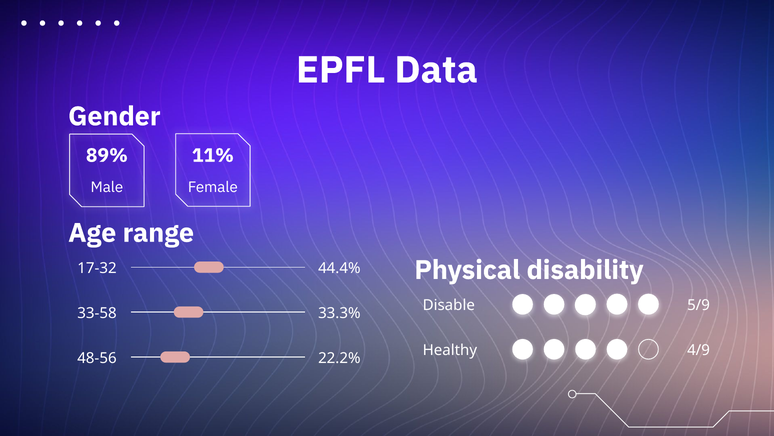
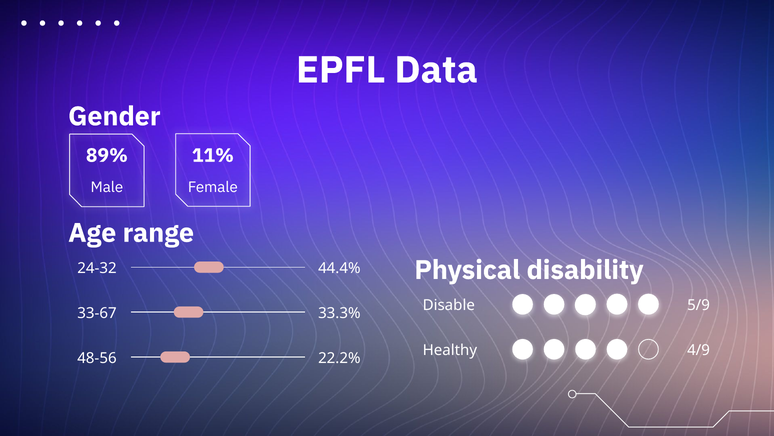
17-32: 17-32 -> 24-32
33-58: 33-58 -> 33-67
